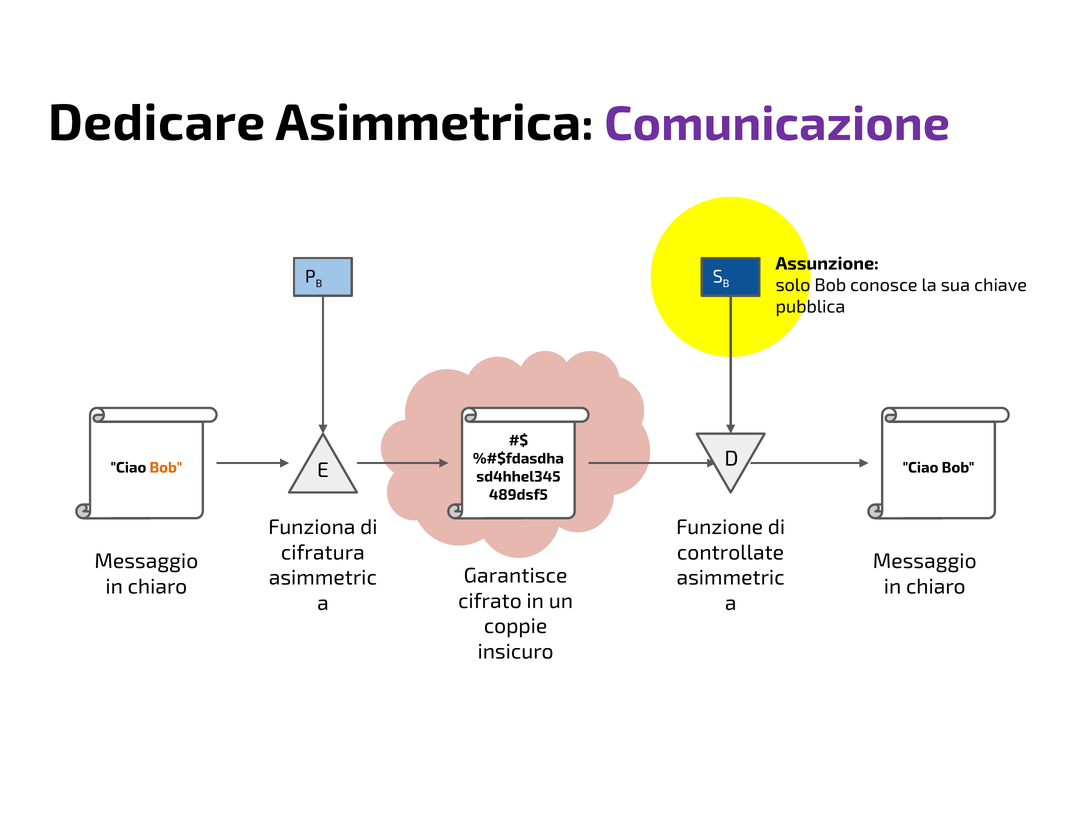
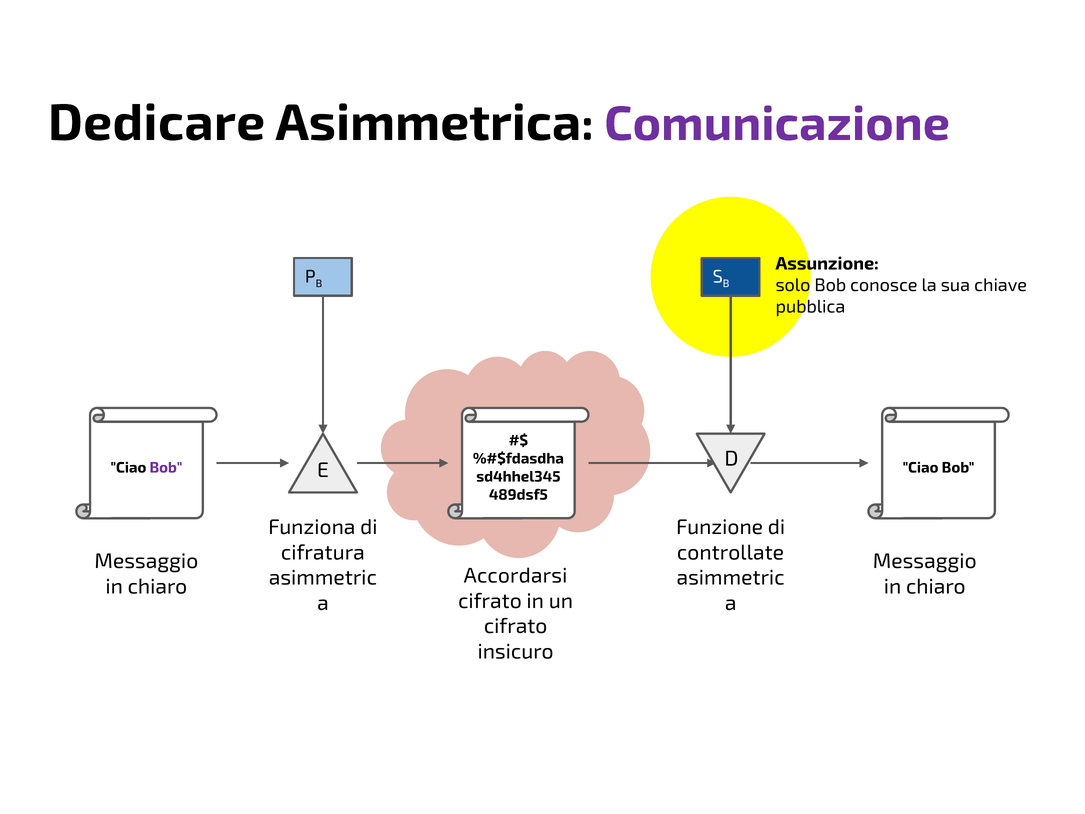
Bob at (166, 467) colour: orange -> purple
Garantisce: Garantisce -> Accordarsi
coppie at (516, 626): coppie -> cifrato
